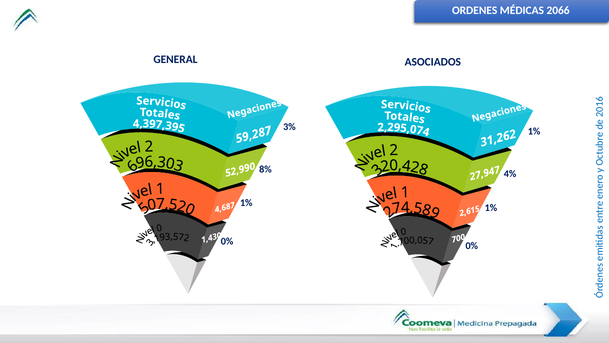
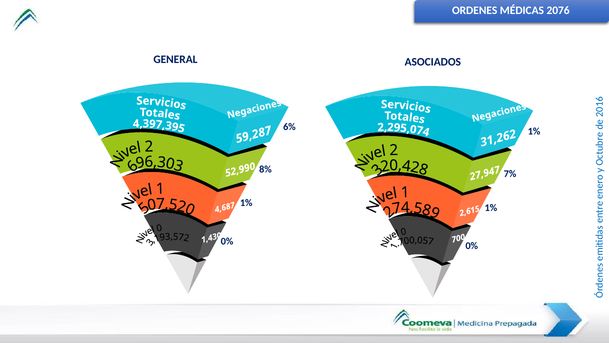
2066: 2066 -> 2076
3%: 3% -> 6%
4%: 4% -> 7%
